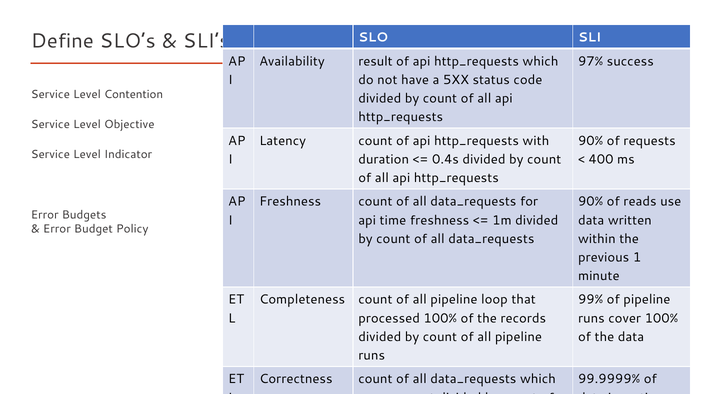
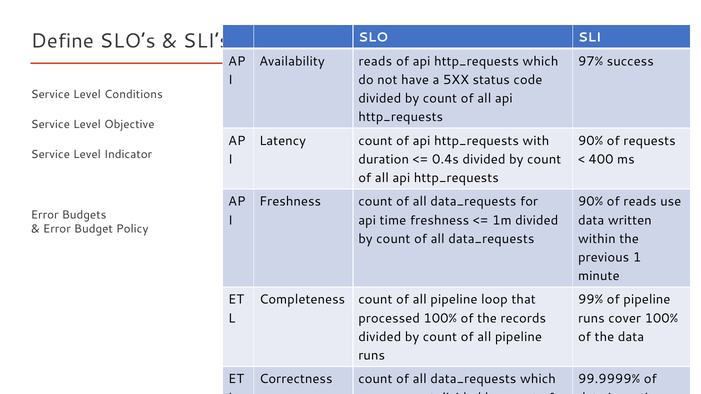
Availability result: result -> reads
Contention: Contention -> Conditions
